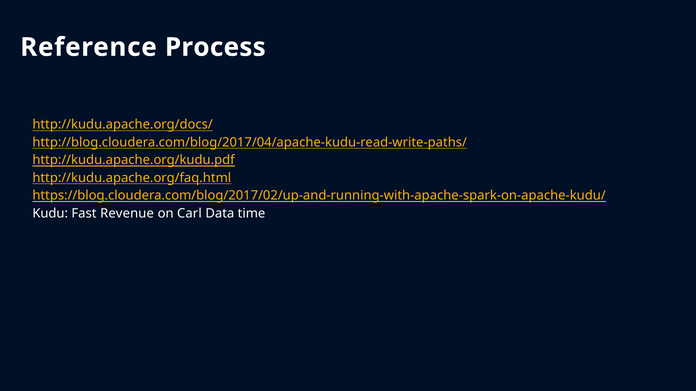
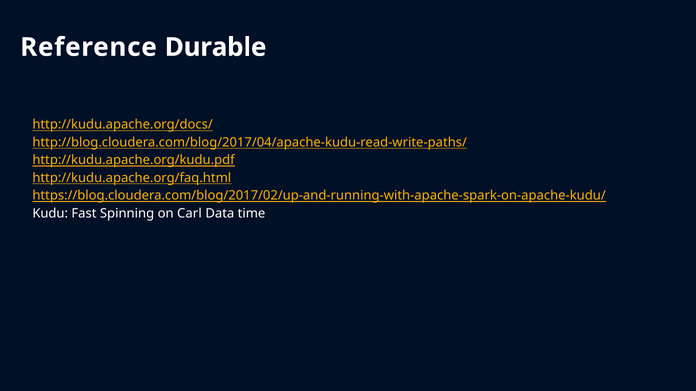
Process: Process -> Durable
Revenue: Revenue -> Spinning
